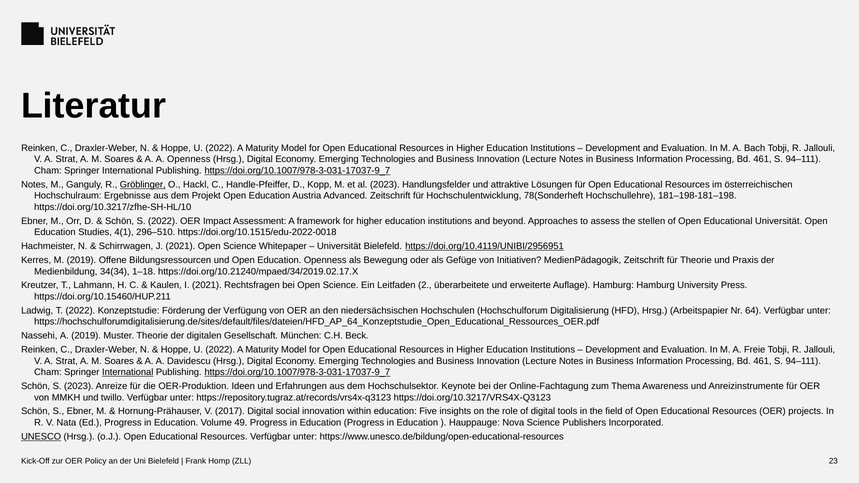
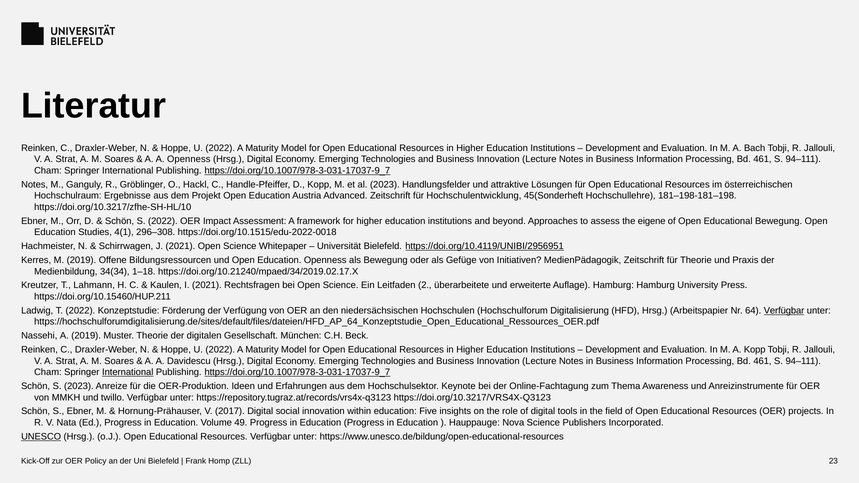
Gröblinger underline: present -> none
78(Sonderheft: 78(Sonderheft -> 45(Sonderheft
stellen: stellen -> eigene
Educational Universität: Universität -> Bewegung
296–510: 296–510 -> 296–308
Verfügbar at (784, 311) underline: none -> present
A Freie: Freie -> Kopp
